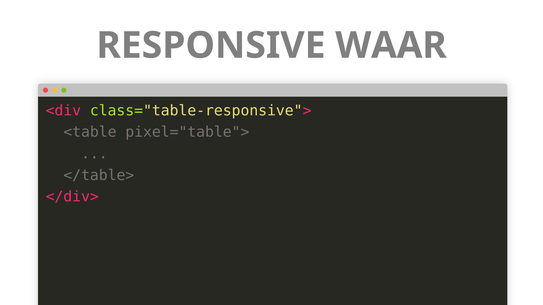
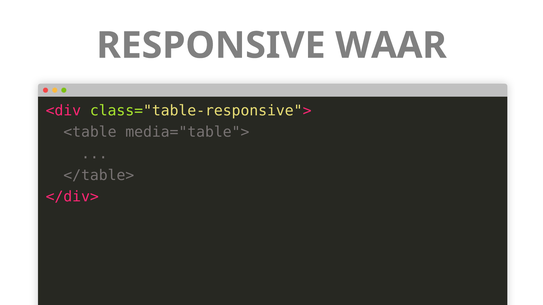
pixel="table">: pixel="table"> -> media="table">
